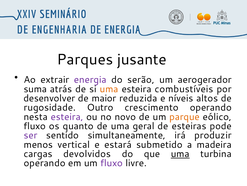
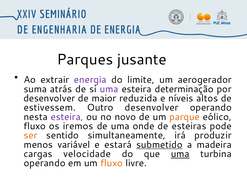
serão: serão -> limite
uma at (109, 89) colour: orange -> purple
combustíveis: combustíveis -> determinação
rugosidade: rugosidade -> estivessem
Outro crescimento: crescimento -> desenvolver
quanto: quanto -> iremos
geral: geral -> onde
ser colour: purple -> orange
vertical: vertical -> variável
submetido underline: none -> present
devolvidos: devolvidos -> velocidade
fluxo at (112, 163) colour: purple -> orange
